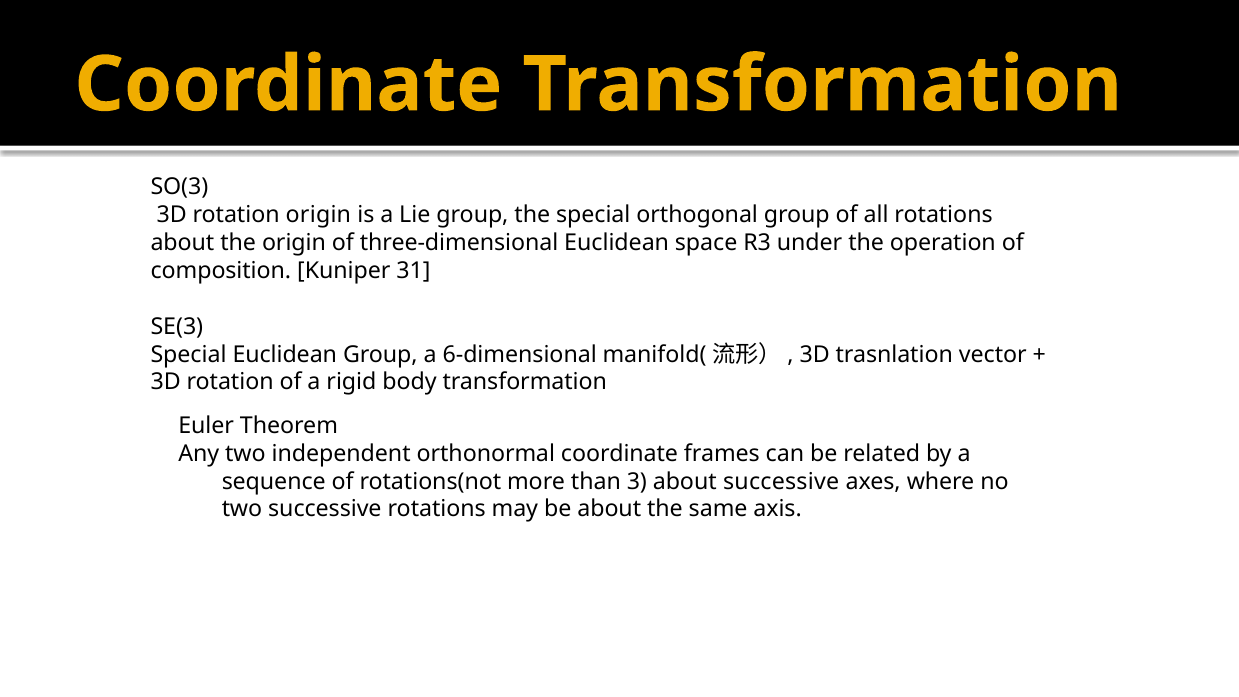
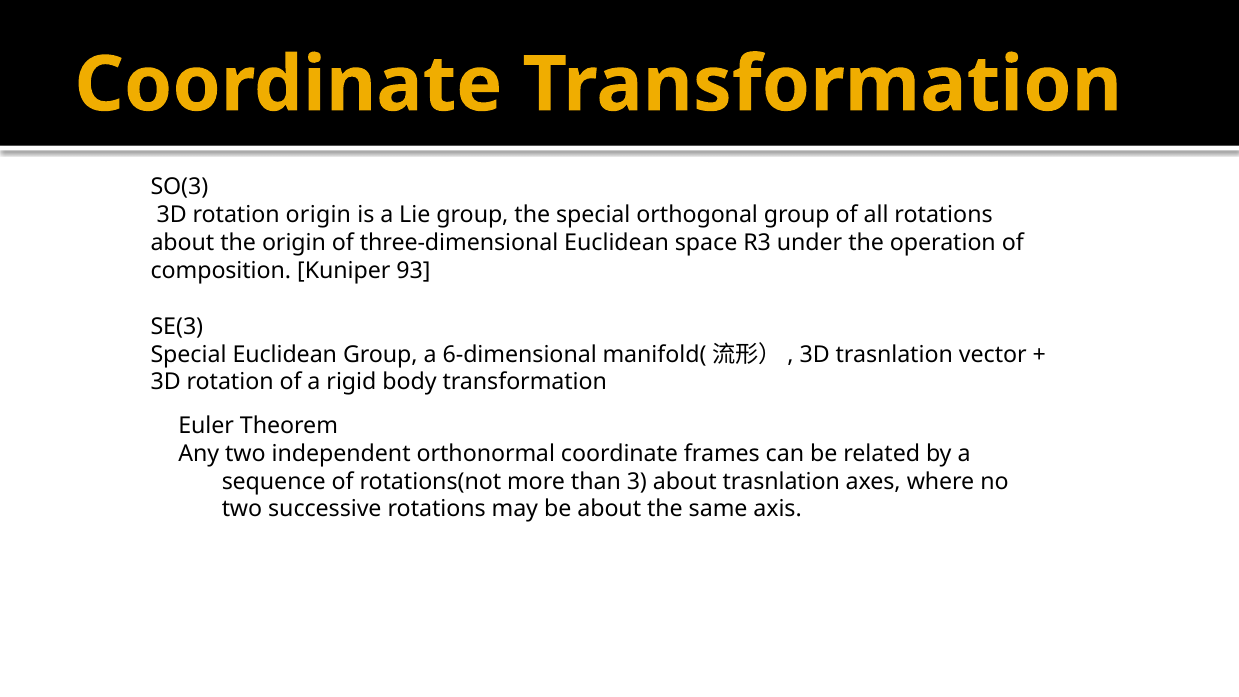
31: 31 -> 93
about successive: successive -> trasnlation
